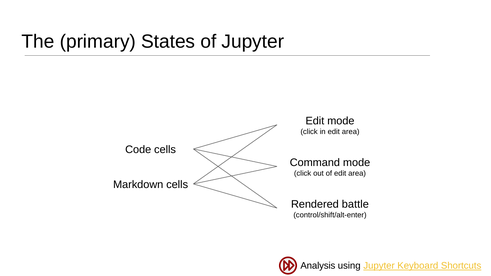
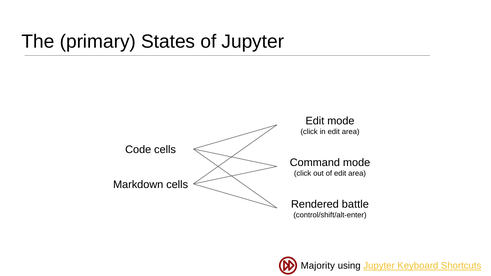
Analysis: Analysis -> Majority
